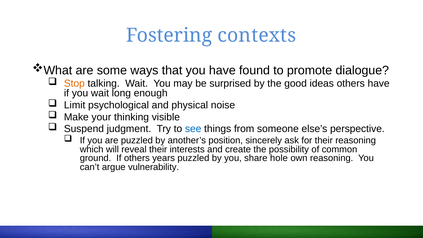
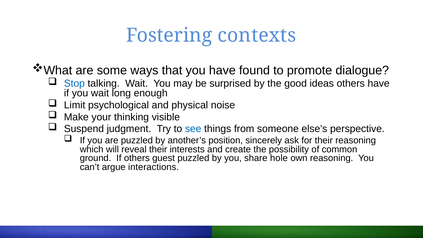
Stop colour: orange -> blue
years: years -> guest
vulnerability: vulnerability -> interactions
